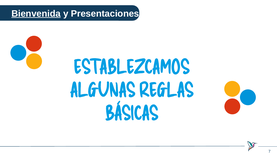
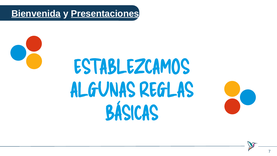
Presentaciones underline: none -> present
